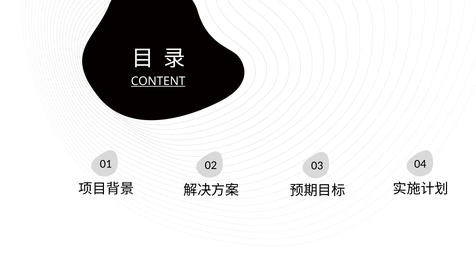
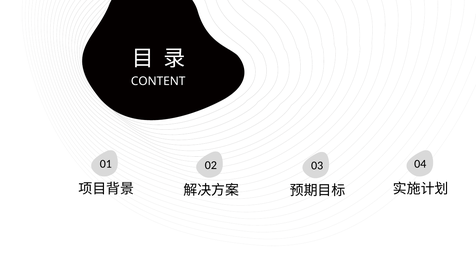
CONTENT underline: present -> none
